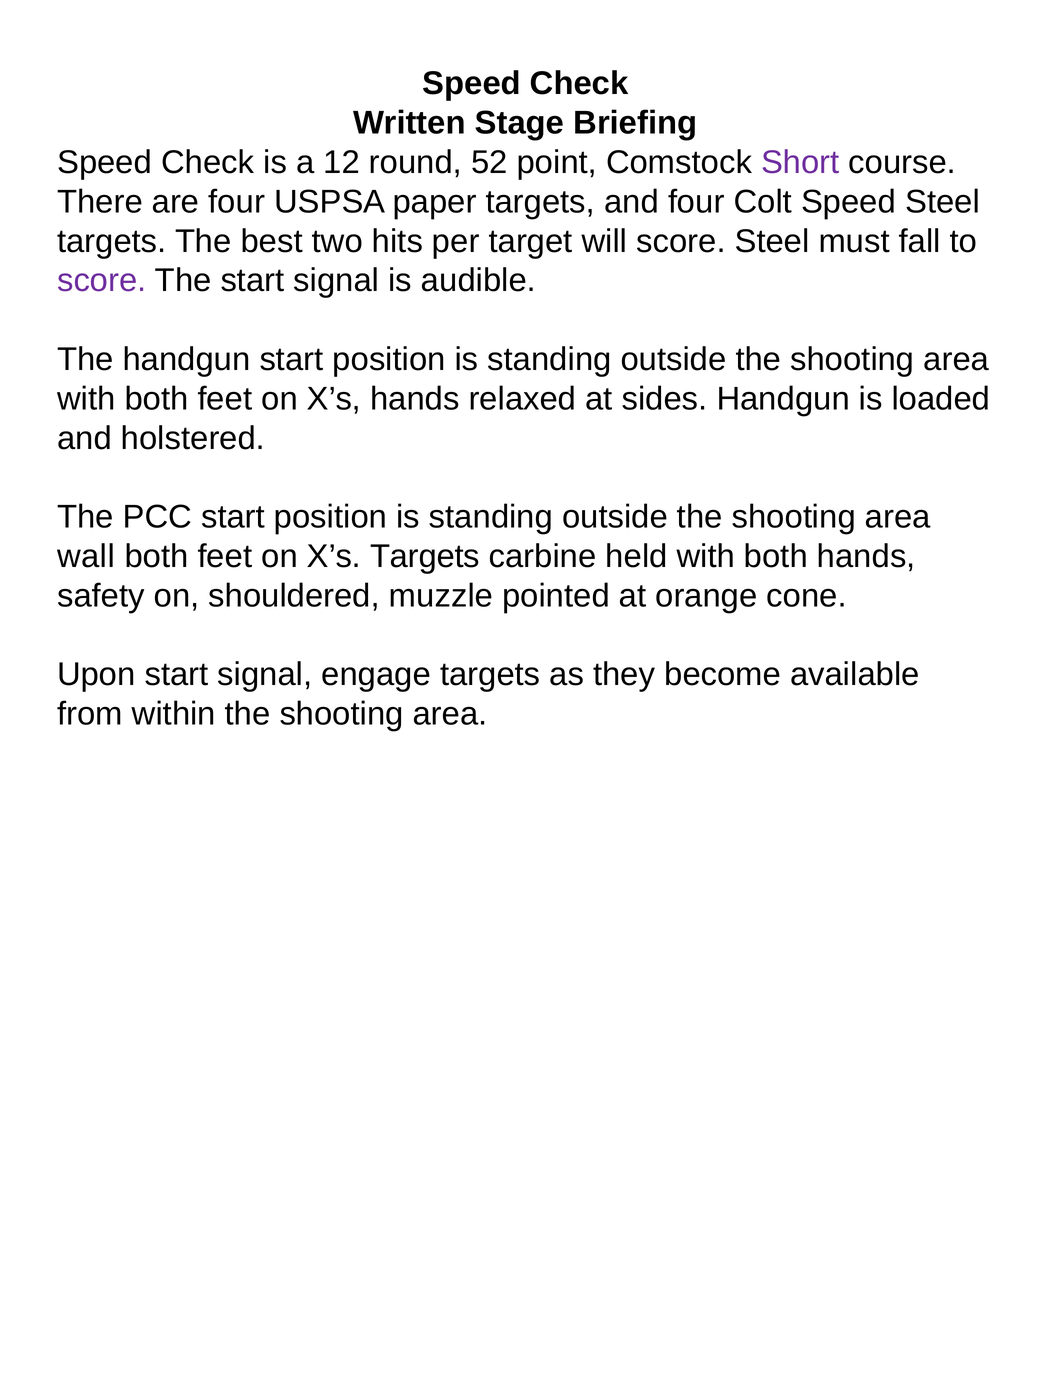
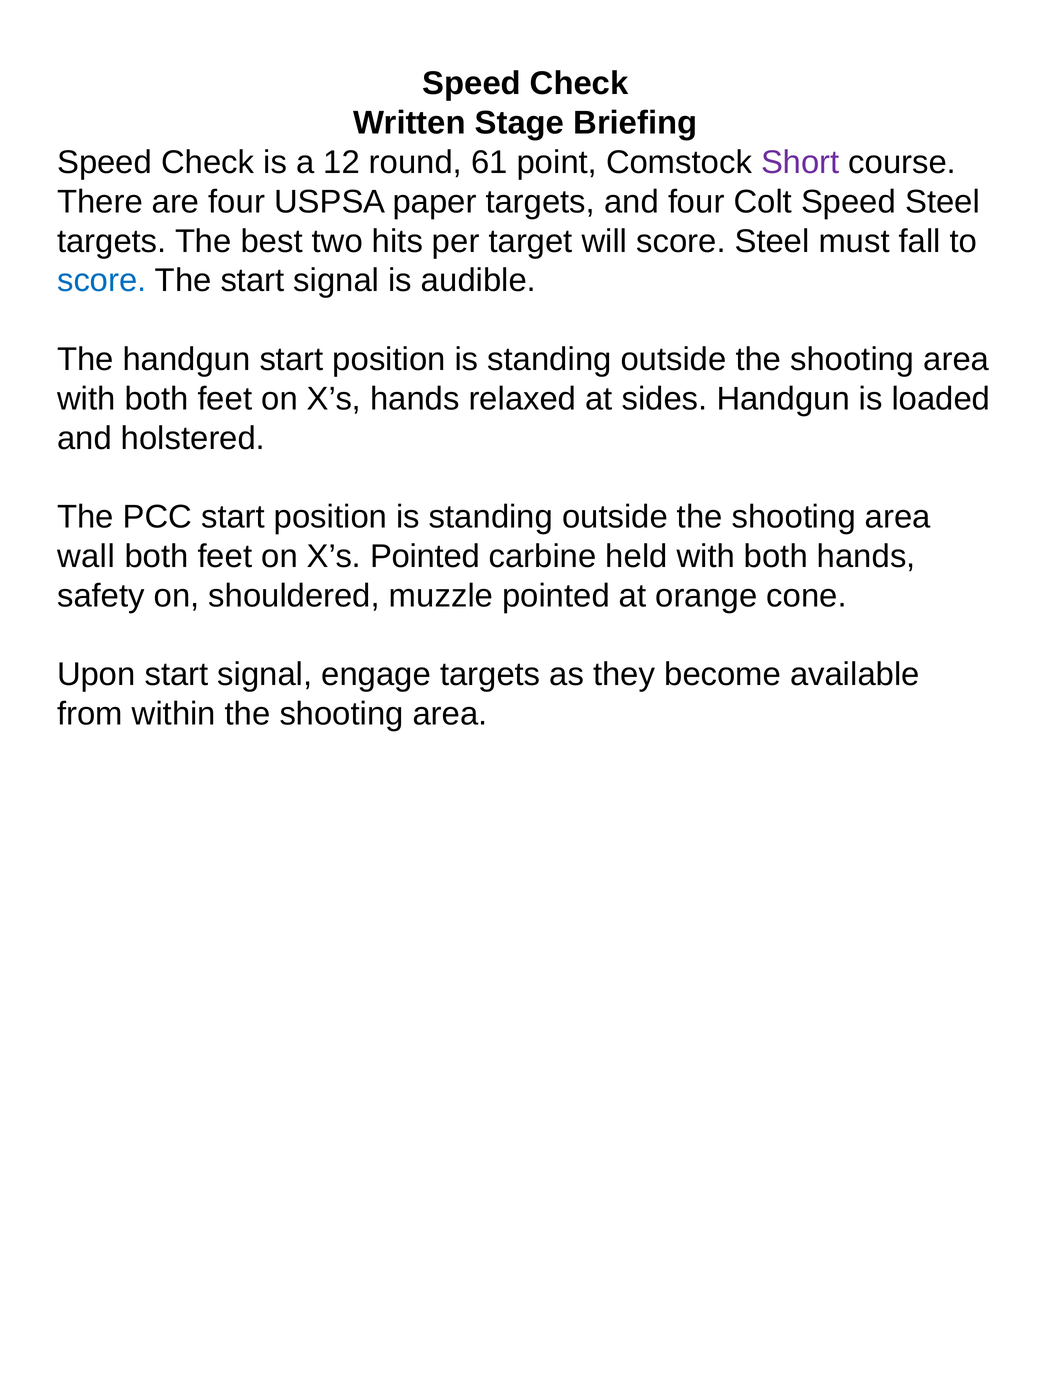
52: 52 -> 61
score at (102, 281) colour: purple -> blue
X’s Targets: Targets -> Pointed
